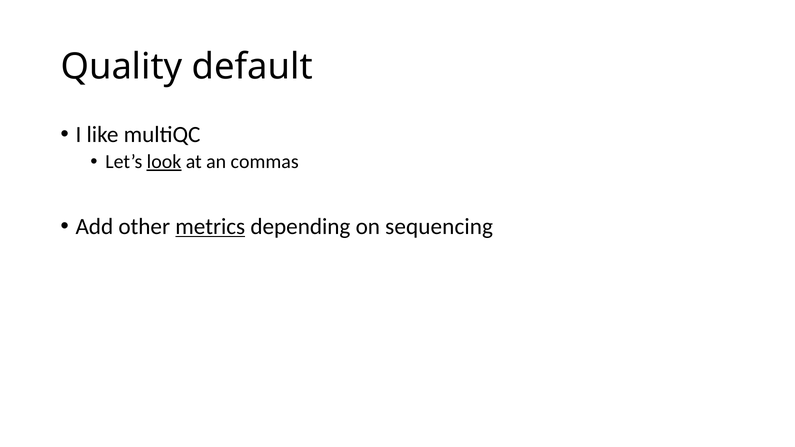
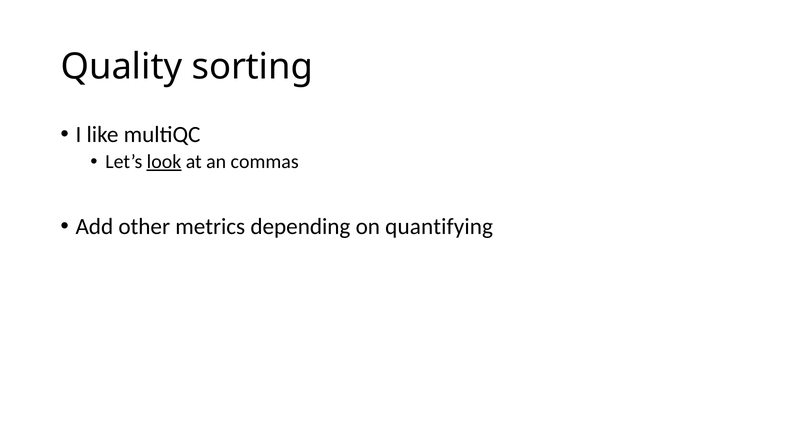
default: default -> sorting
metrics underline: present -> none
sequencing: sequencing -> quantifying
